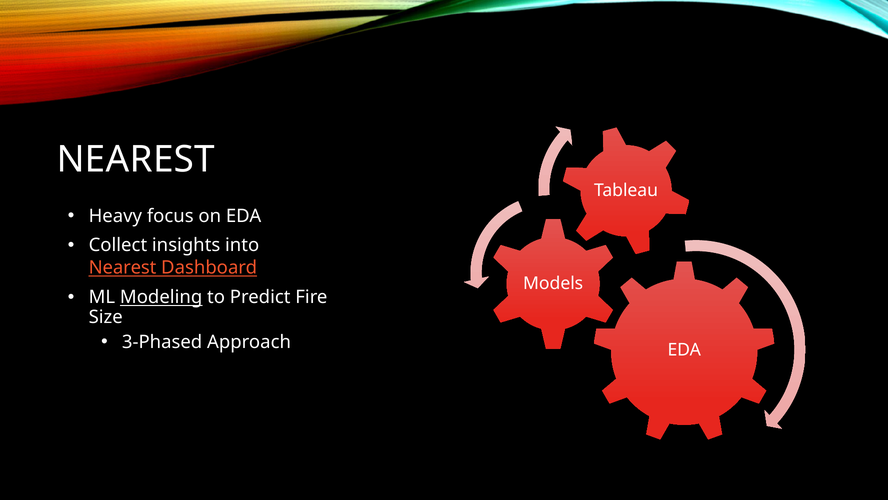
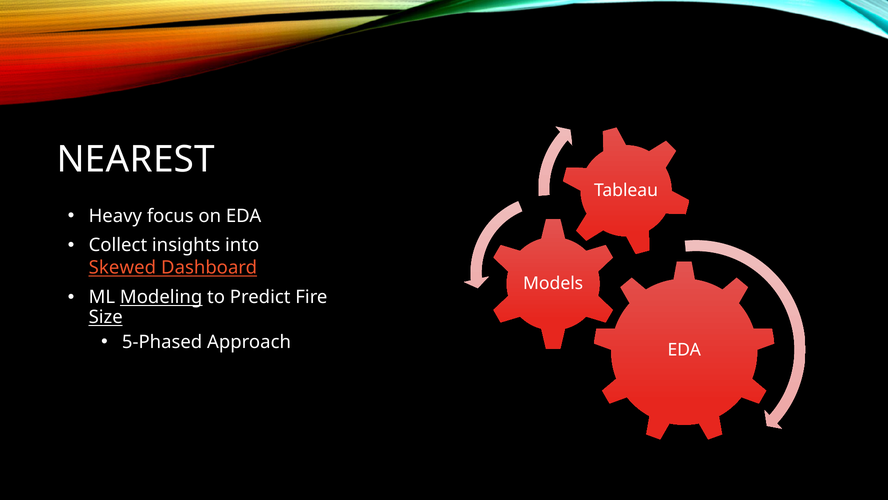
Nearest at (123, 267): Nearest -> Skewed
Size underline: none -> present
3-Phased: 3-Phased -> 5-Phased
